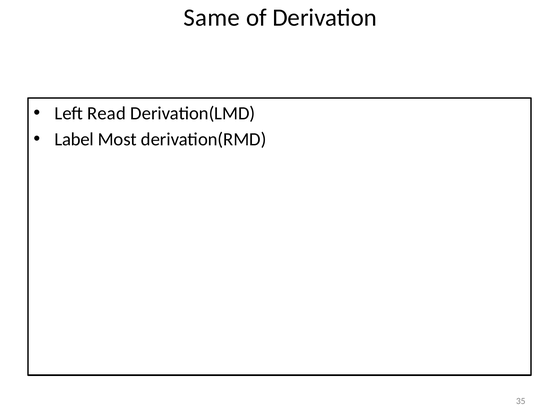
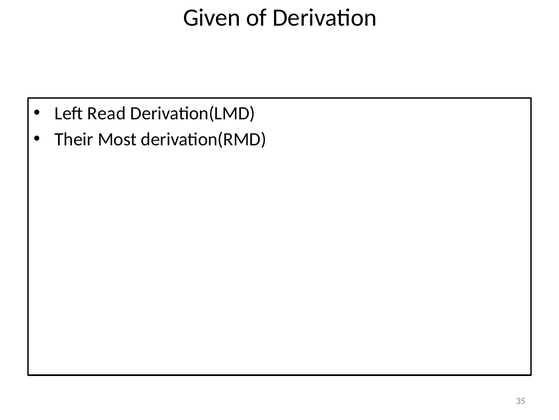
Same: Same -> Given
Label: Label -> Their
